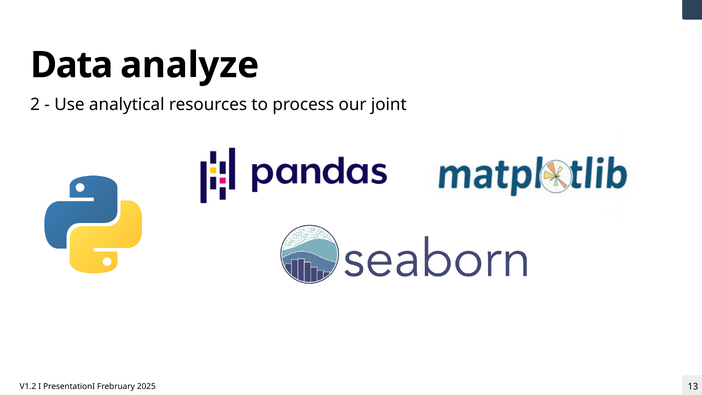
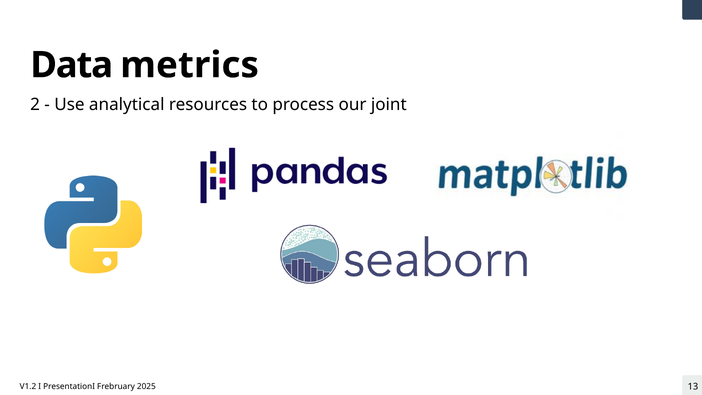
analyze: analyze -> metrics
